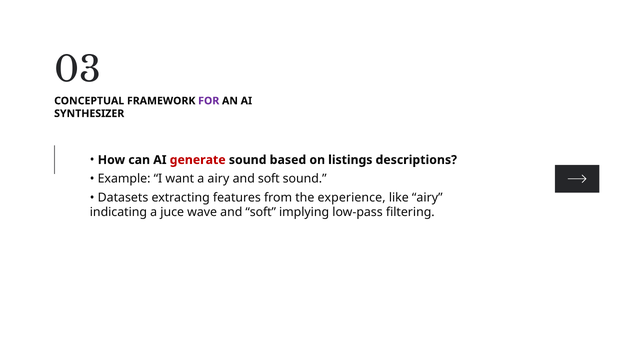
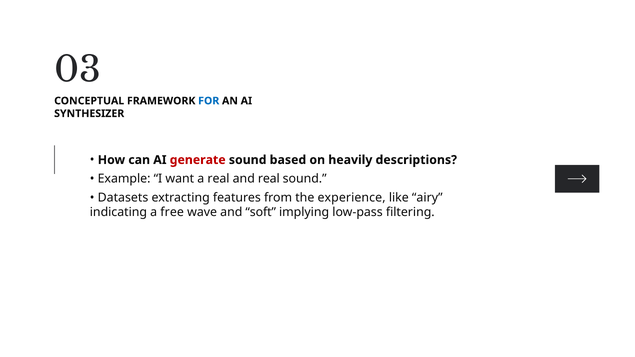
FOR colour: purple -> blue
listings: listings -> heavily
a airy: airy -> real
soft at (269, 179): soft -> real
juce: juce -> free
